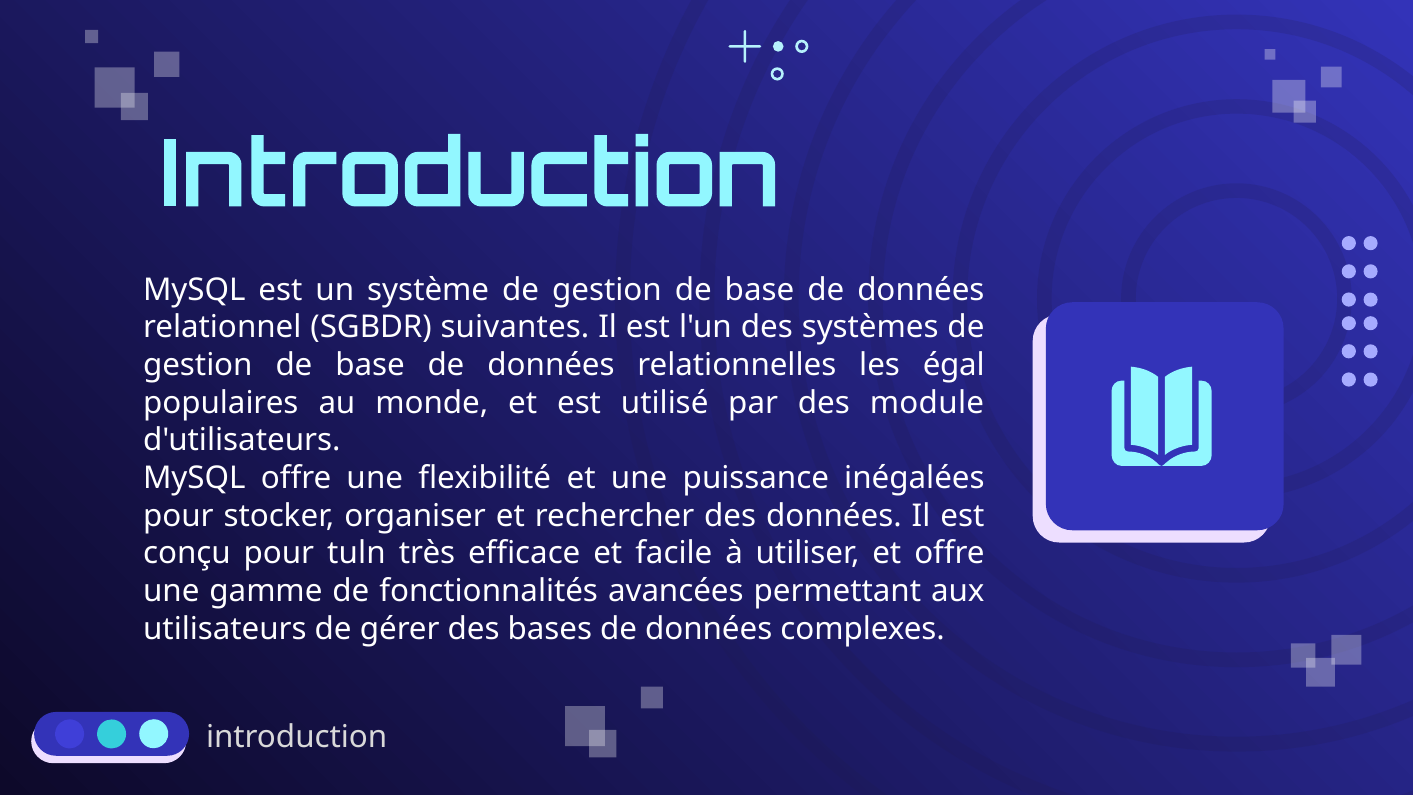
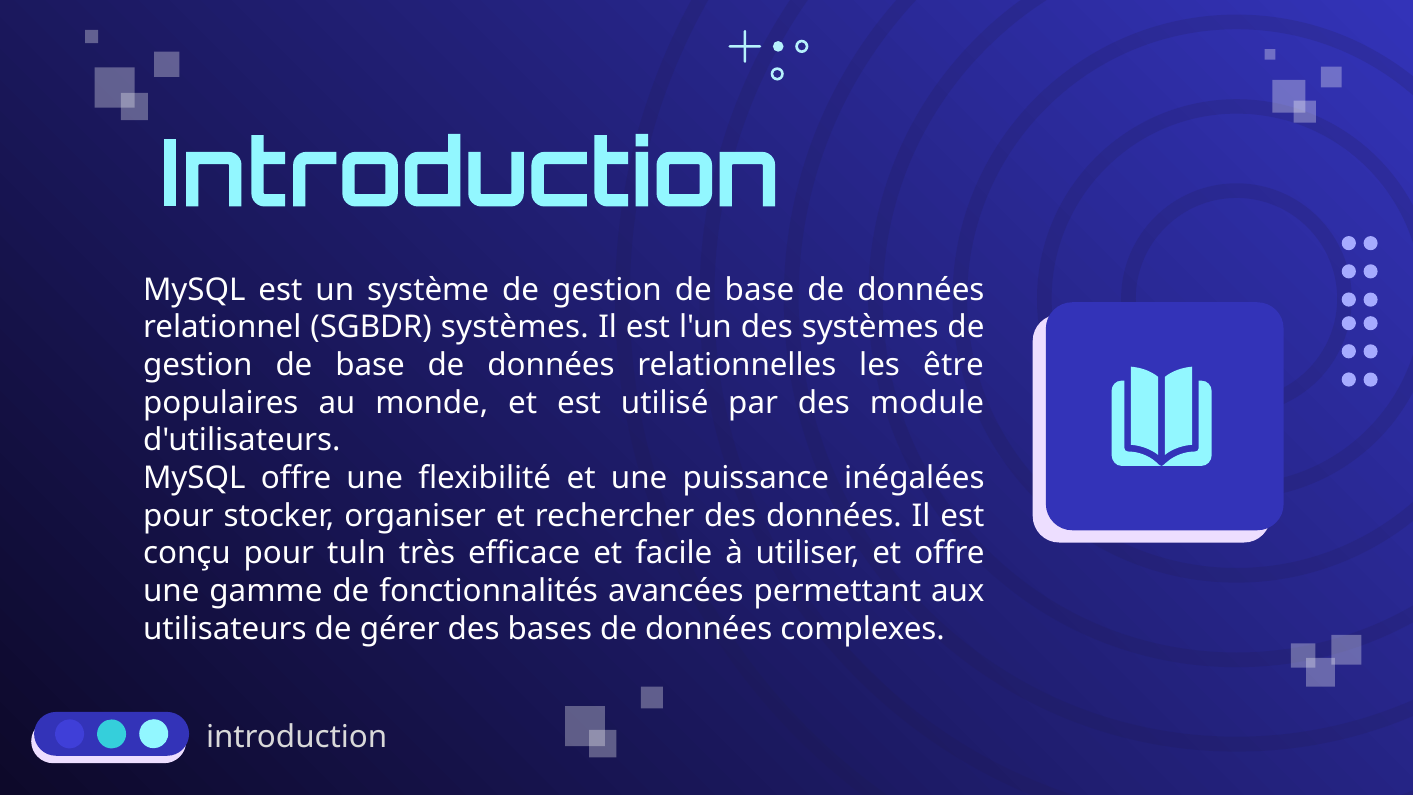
SGBDR suivantes: suivantes -> systèmes
égal: égal -> être
